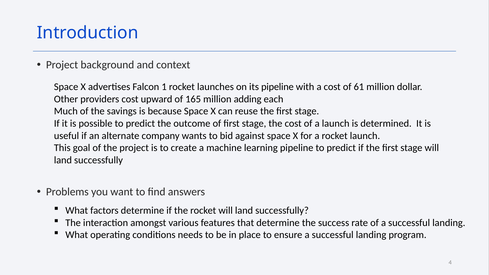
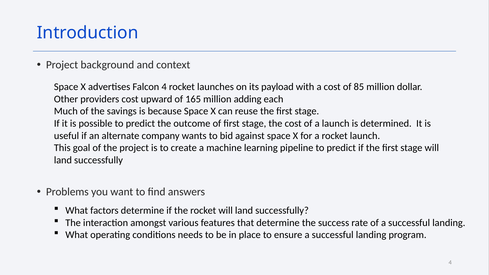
Falcon 1: 1 -> 4
its pipeline: pipeline -> payload
61: 61 -> 85
